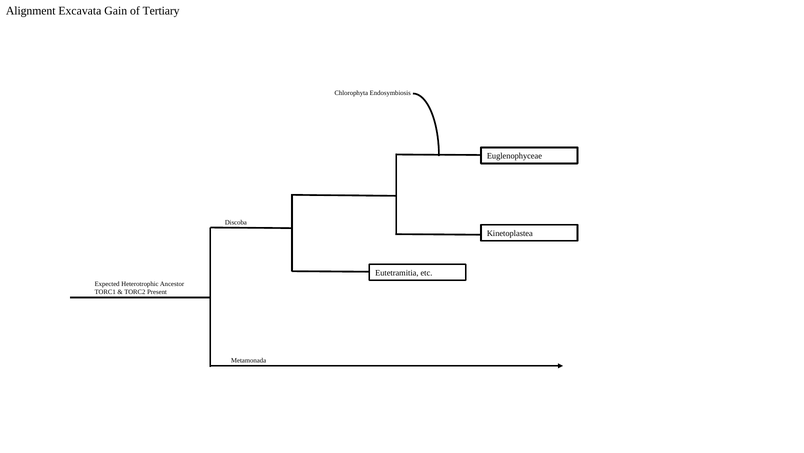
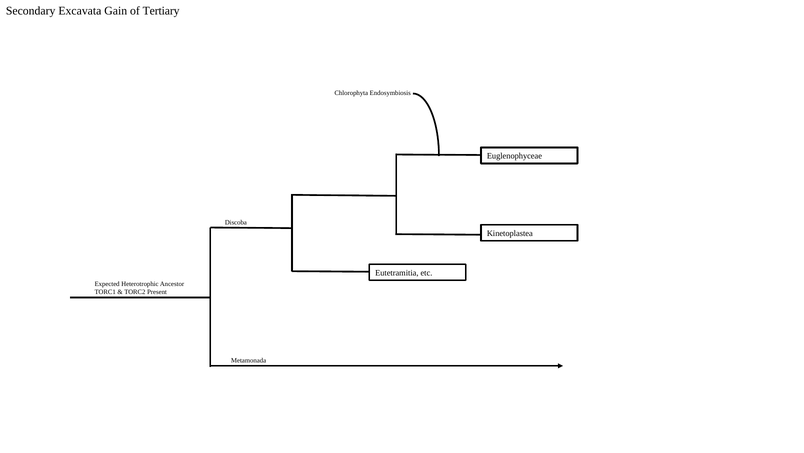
Alignment: Alignment -> Secondary
